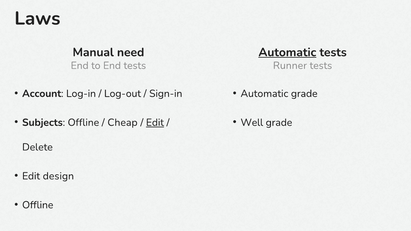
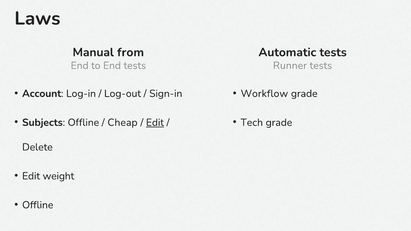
need: need -> from
Automatic at (287, 52) underline: present -> none
Automatic at (264, 94): Automatic -> Workflow
Well: Well -> Tech
design: design -> weight
